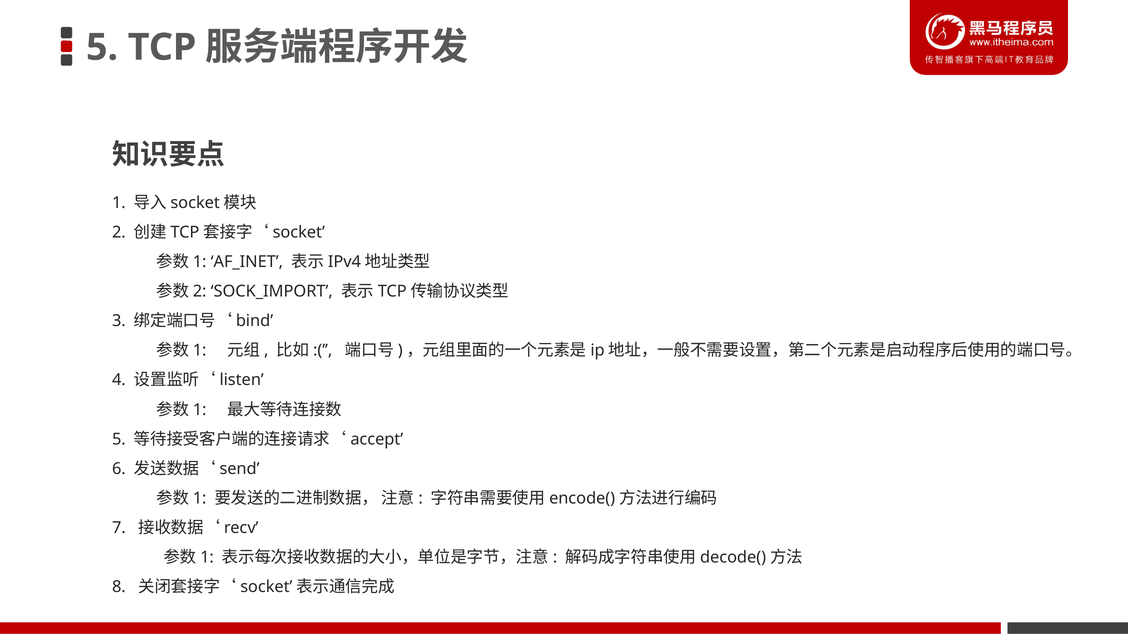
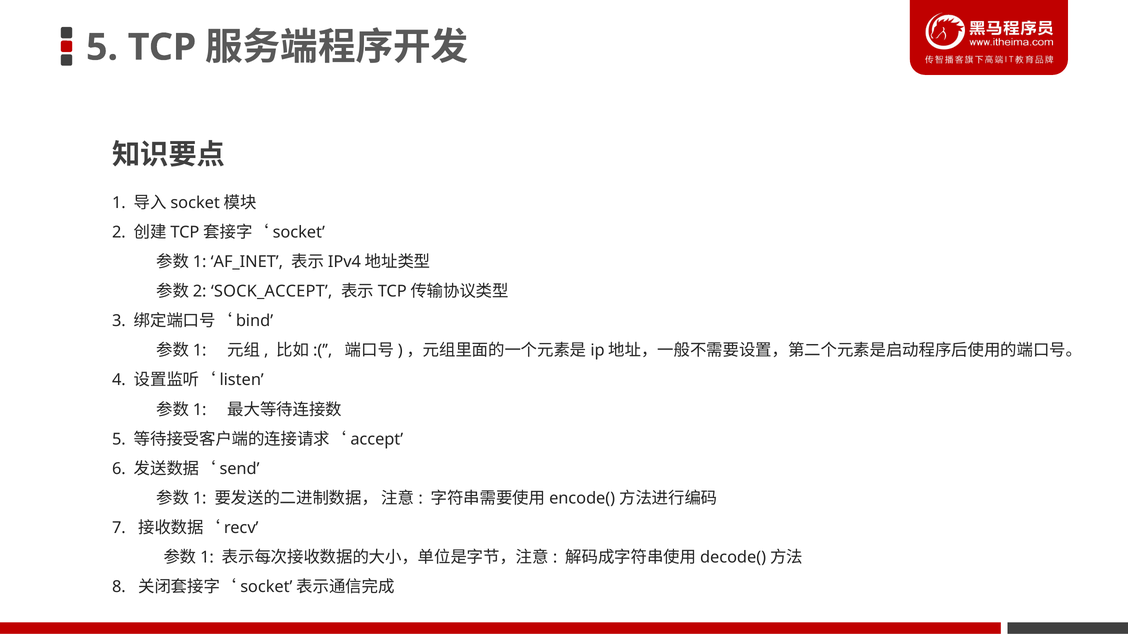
SOCK_IMPORT: SOCK_IMPORT -> SOCK_ACCEPT
